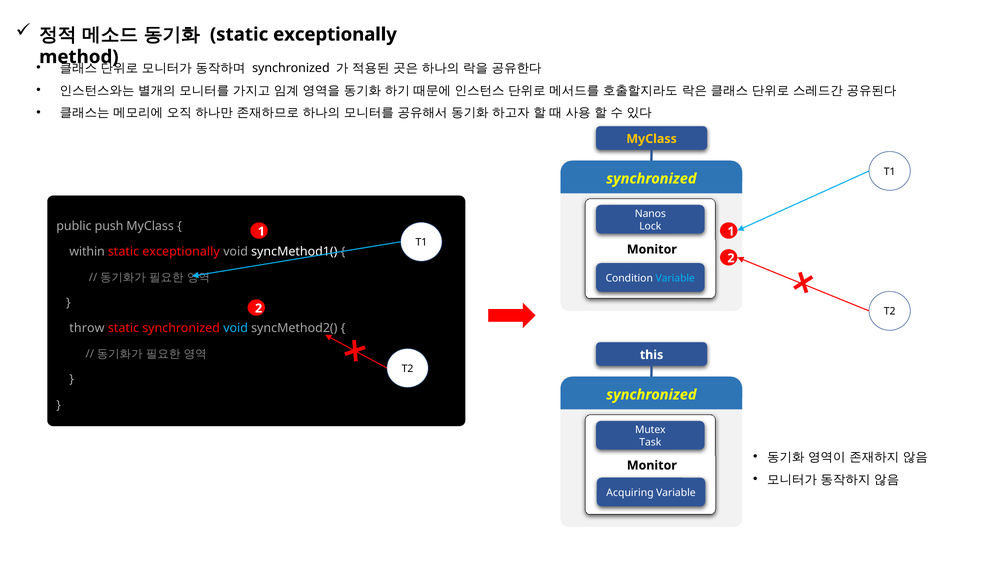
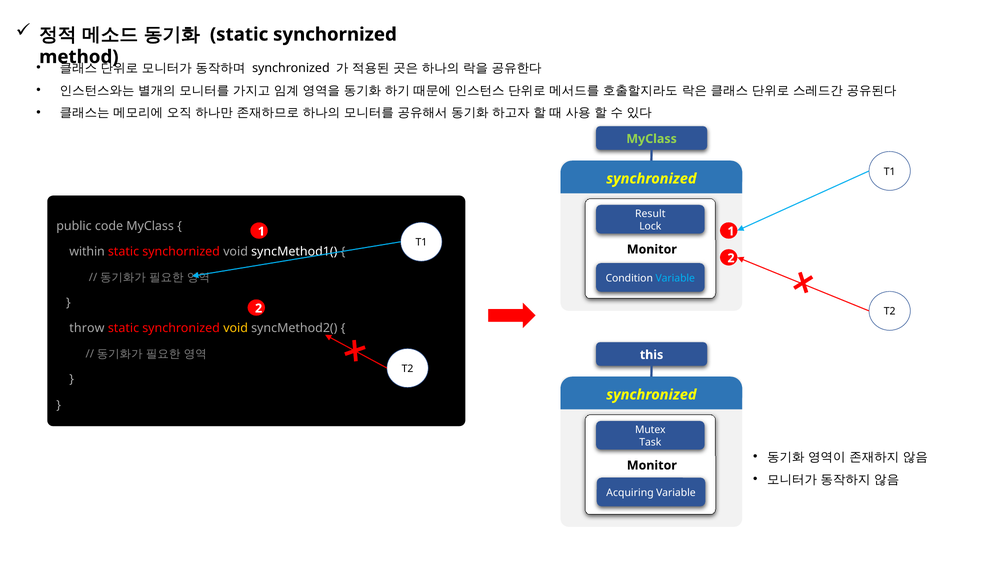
exceptionally at (335, 34): exceptionally -> synchornized
MyClass at (652, 139) colour: yellow -> light green
Nanos: Nanos -> Result
push: push -> code
exceptionally at (181, 252): exceptionally -> synchornized
void at (236, 328) colour: light blue -> yellow
